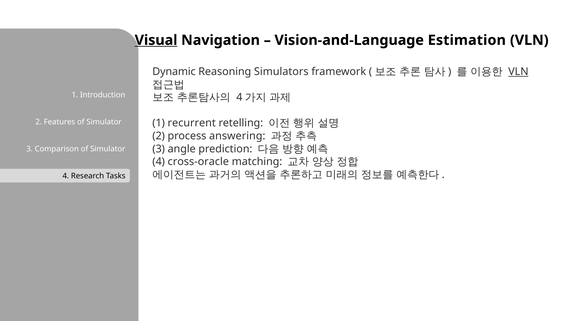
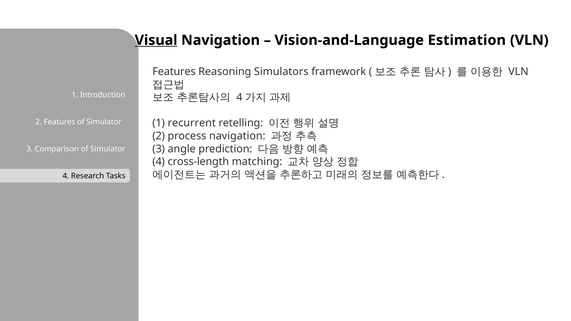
Dynamic at (174, 72): Dynamic -> Features
VLN at (518, 72) underline: present -> none
process answering: answering -> navigation
cross-oracle: cross-oracle -> cross-length
